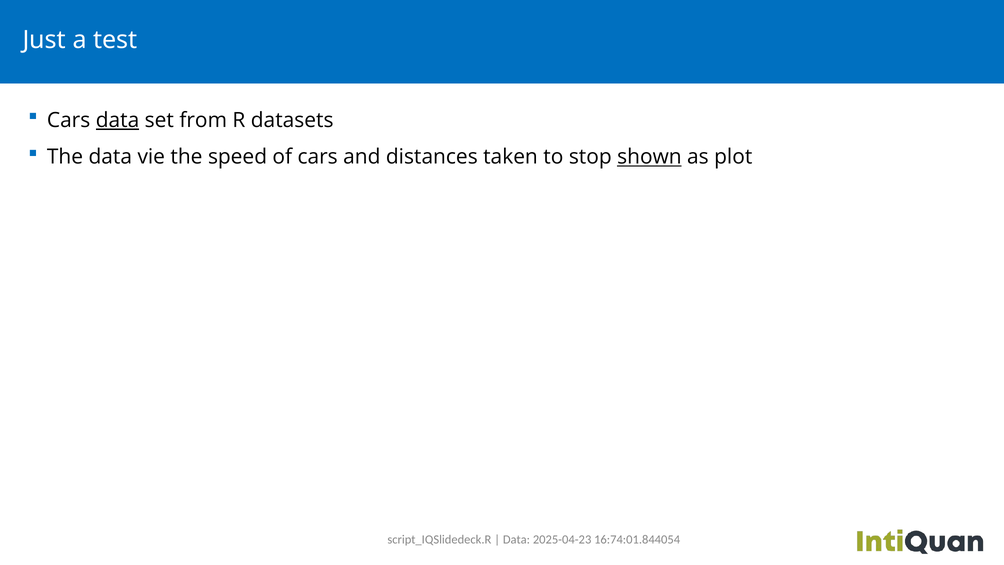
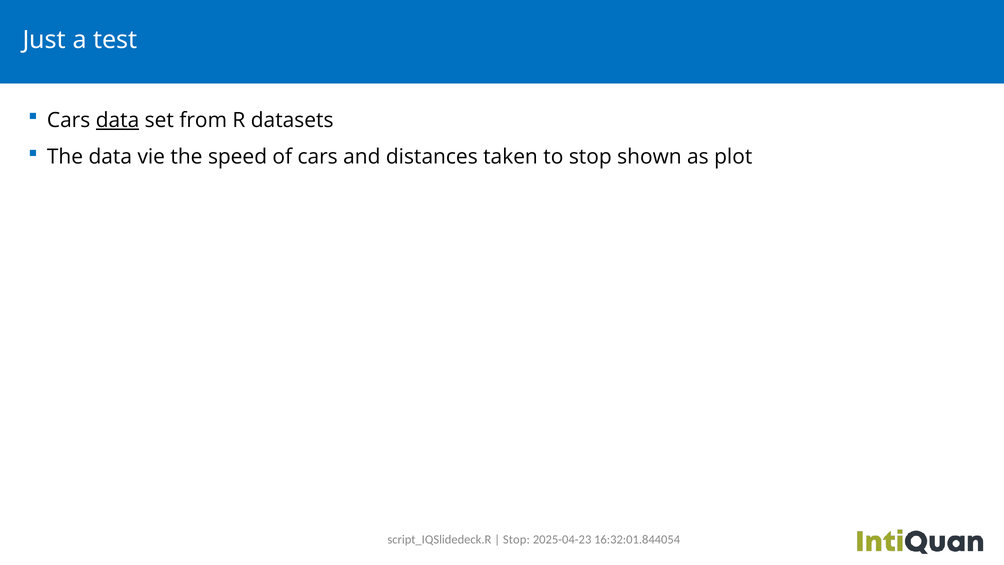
shown underline: present -> none
Data at (516, 539): Data -> Stop
16:74:01.844054: 16:74:01.844054 -> 16:32:01.844054
